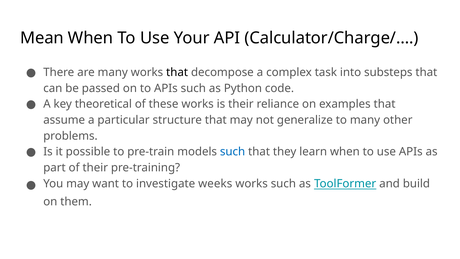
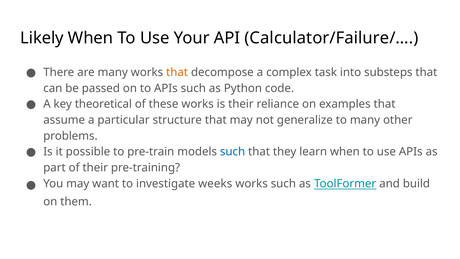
Mean: Mean -> Likely
Calculator/Charge/…: Calculator/Charge/… -> Calculator/Failure/…
that at (177, 72) colour: black -> orange
